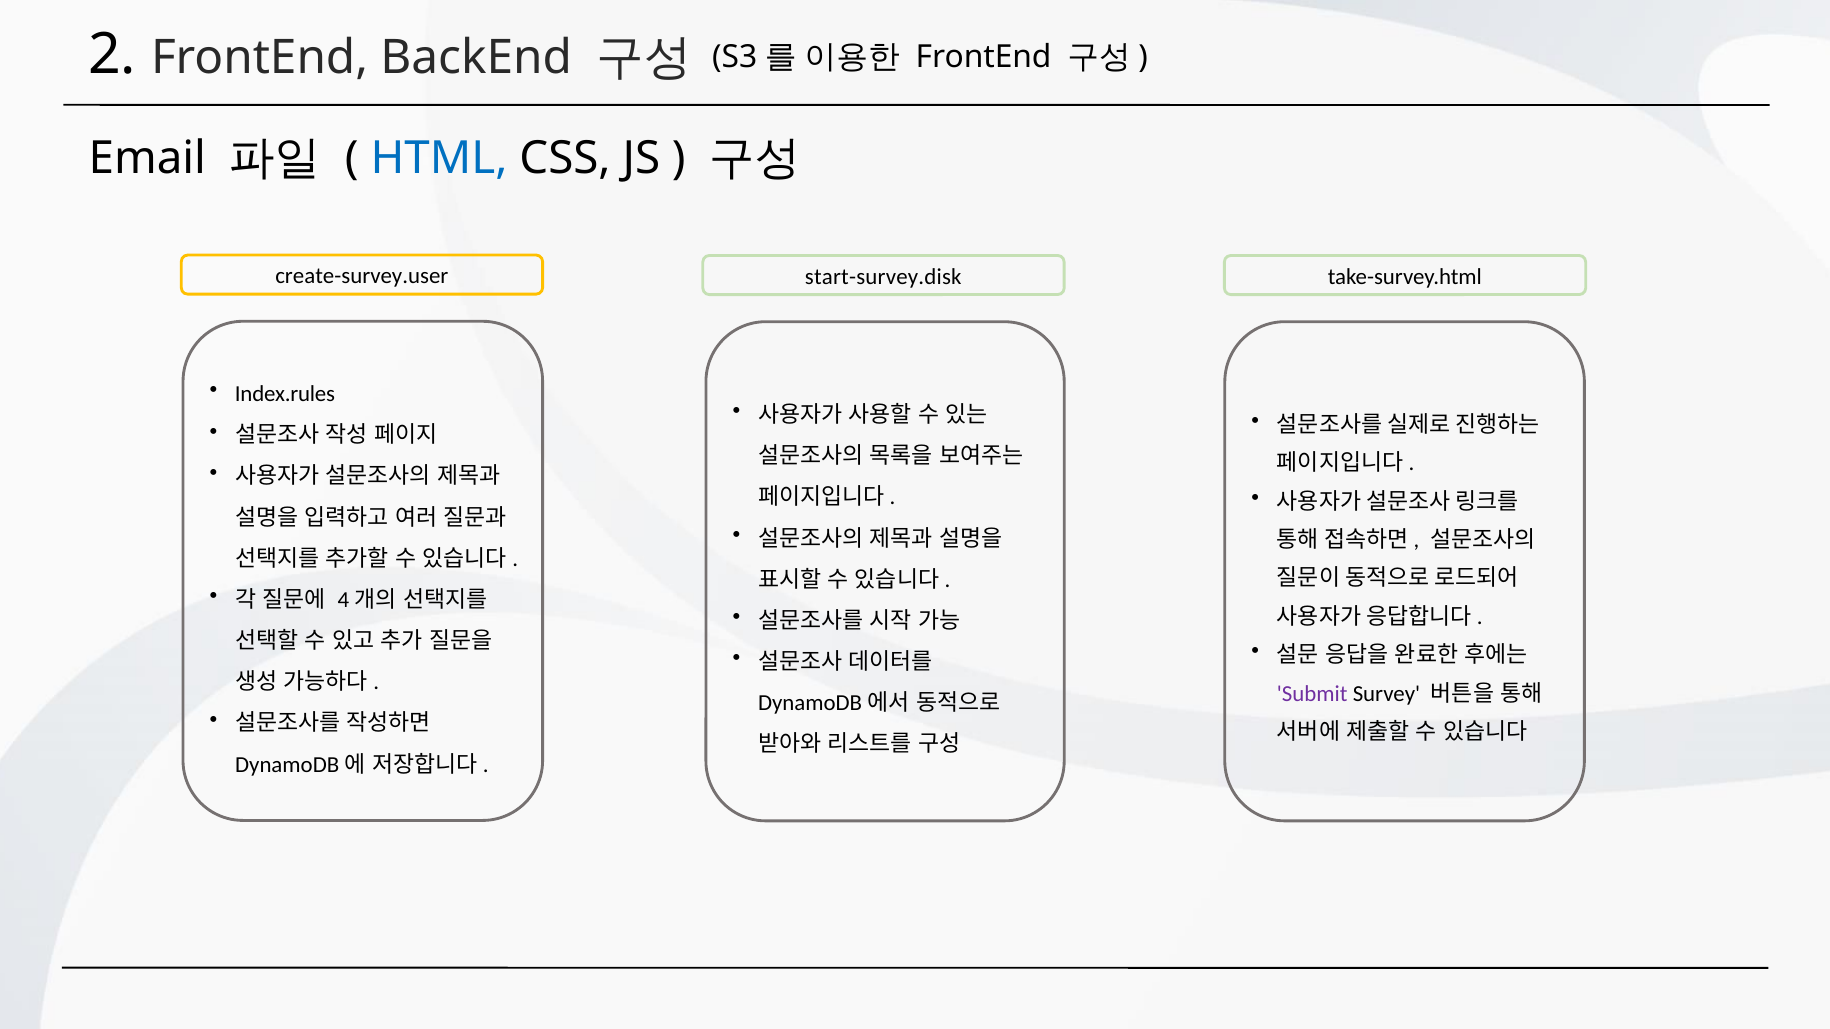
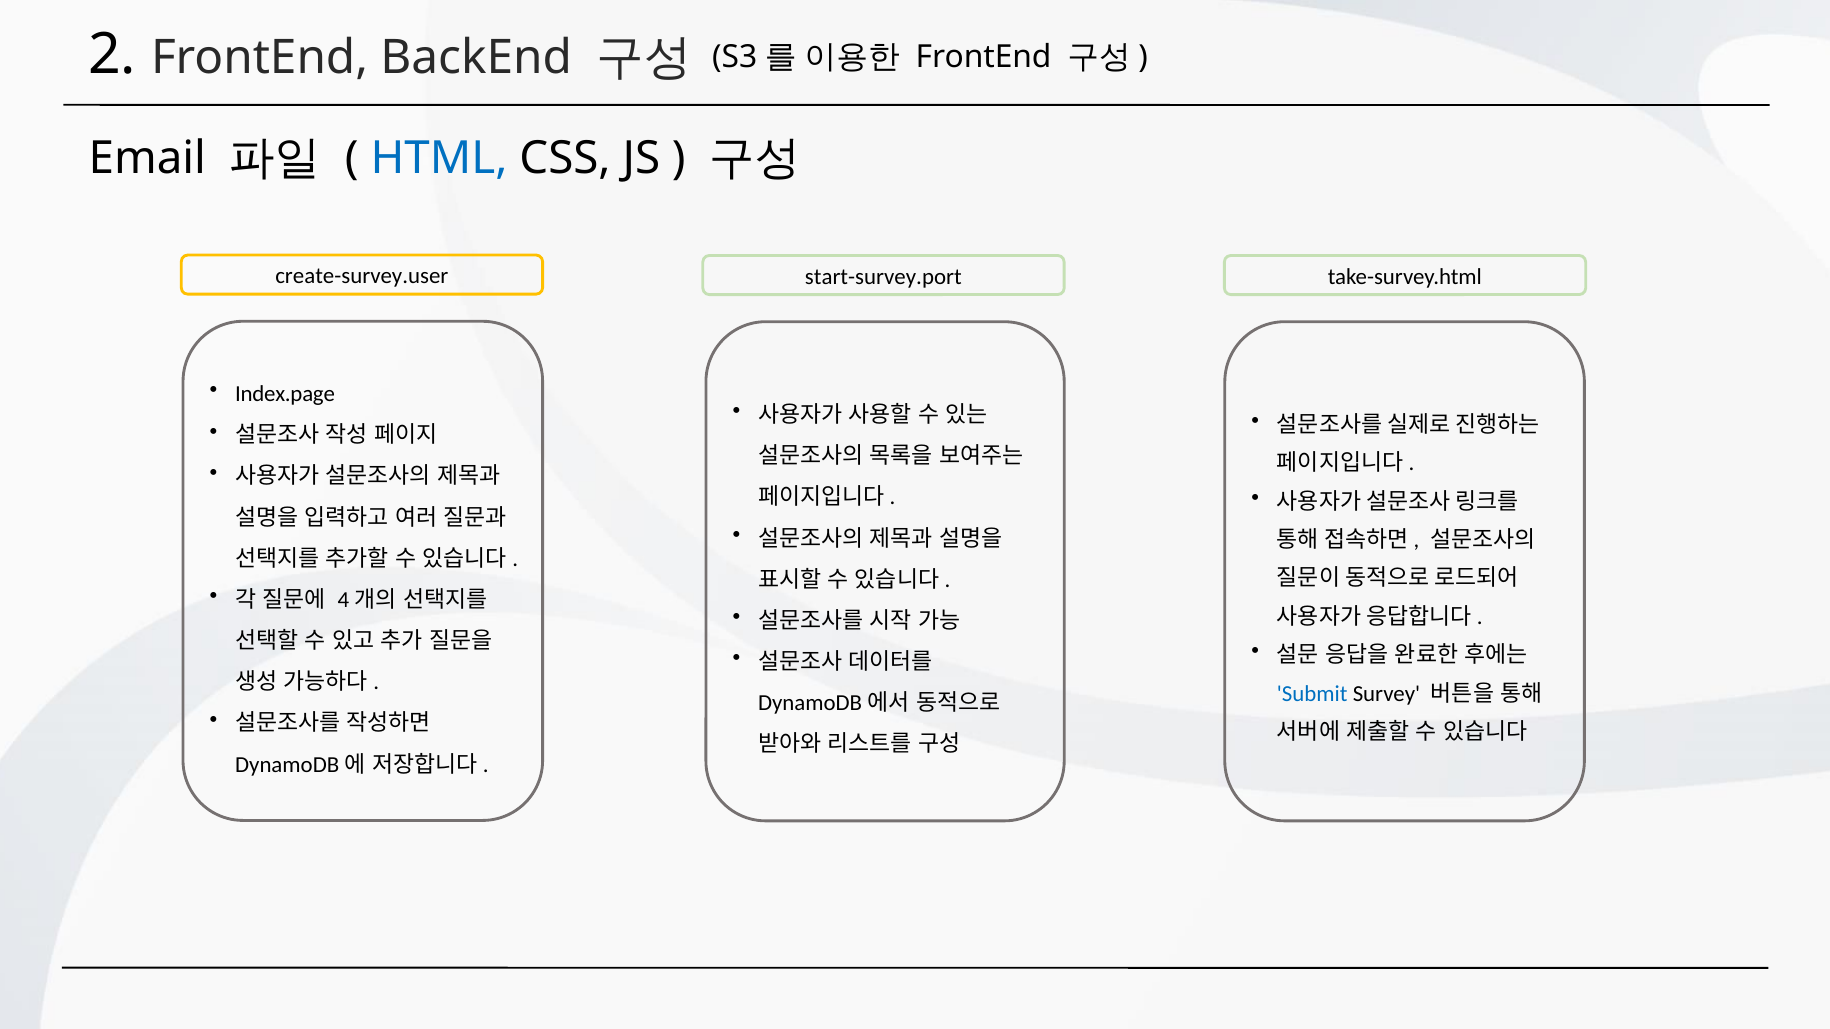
start-survey.disk: start-survey.disk -> start-survey.port
Index.rules: Index.rules -> Index.page
Submit colour: purple -> blue
